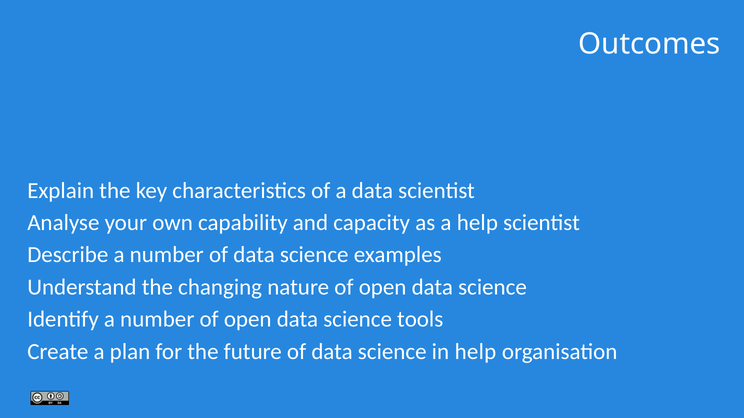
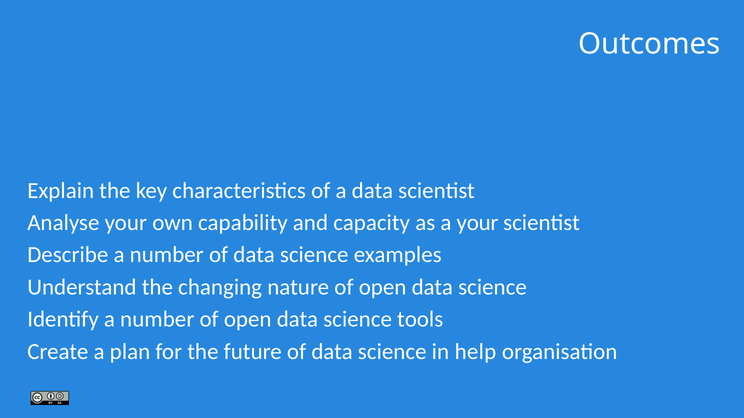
a help: help -> your
